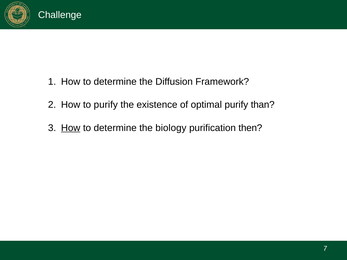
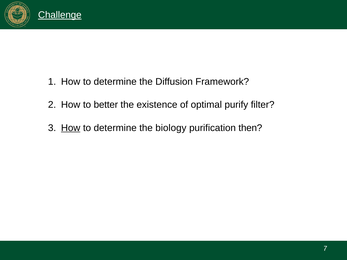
Challenge underline: none -> present
to purify: purify -> better
than: than -> filter
